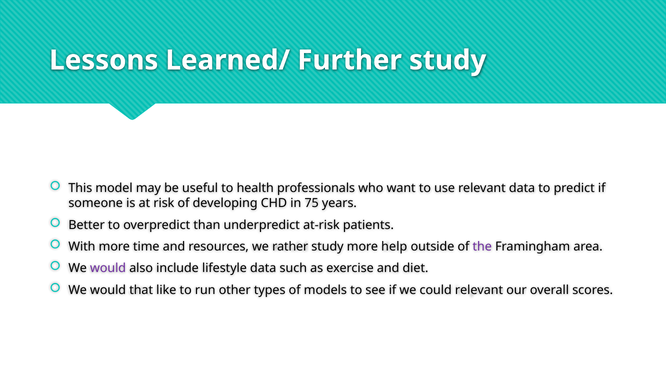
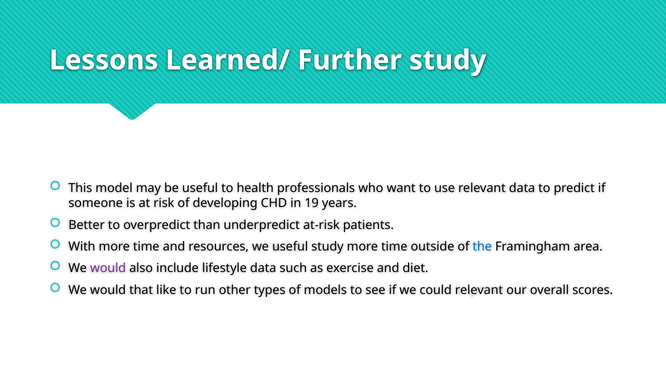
75: 75 -> 19
we rather: rather -> useful
study more help: help -> time
the colour: purple -> blue
